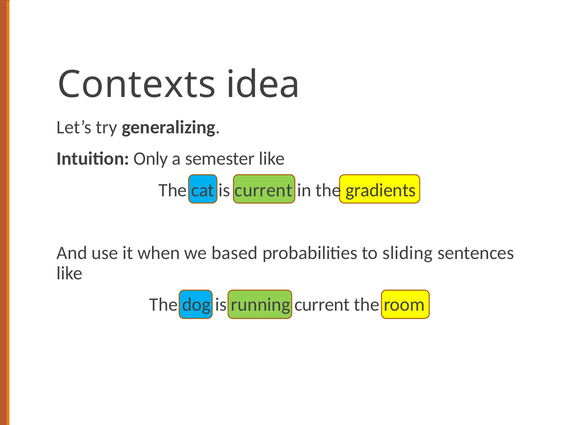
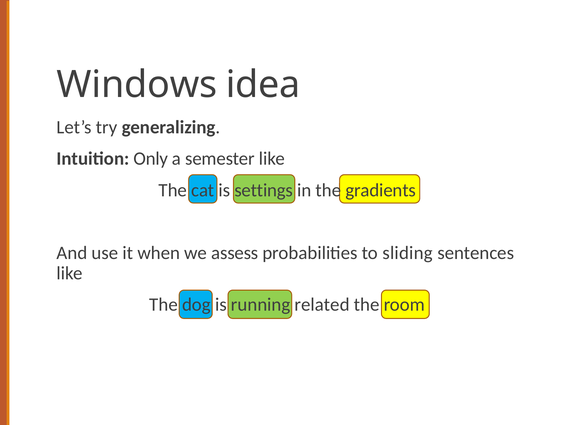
Contexts: Contexts -> Windows
is current: current -> settings
based: based -> assess
running current: current -> related
